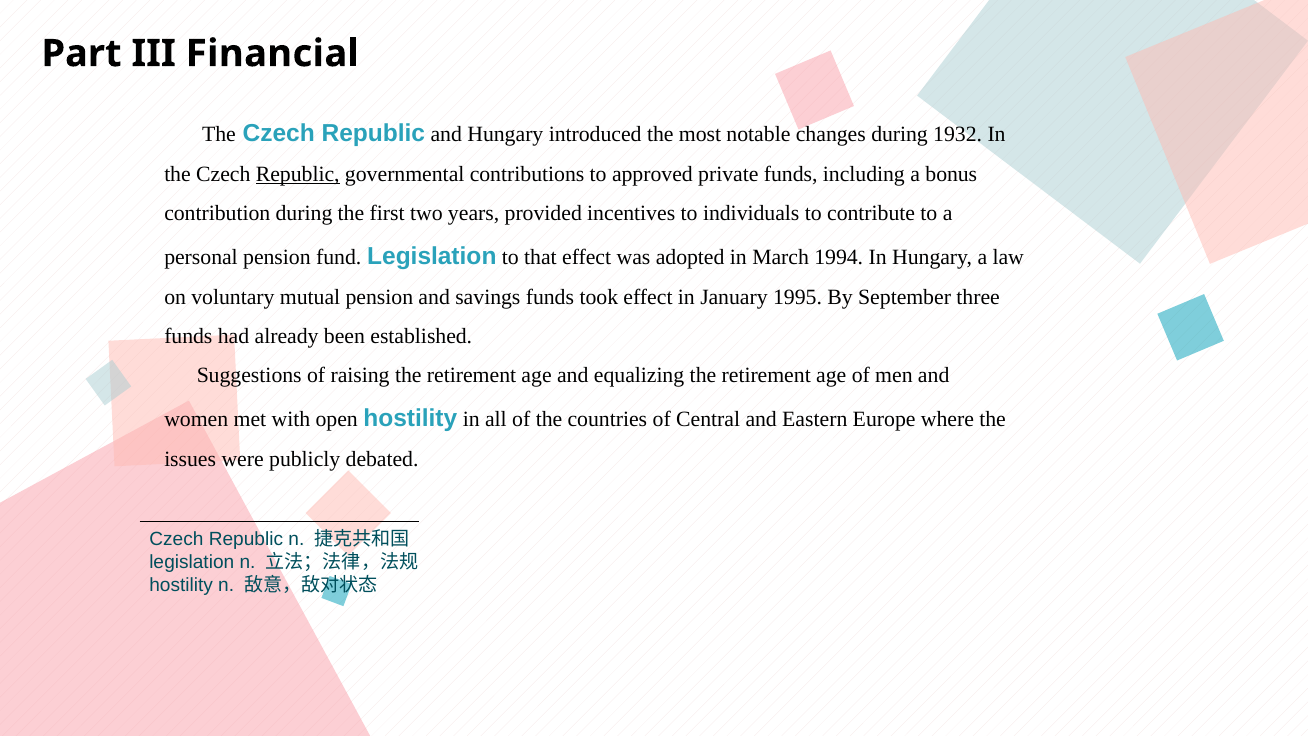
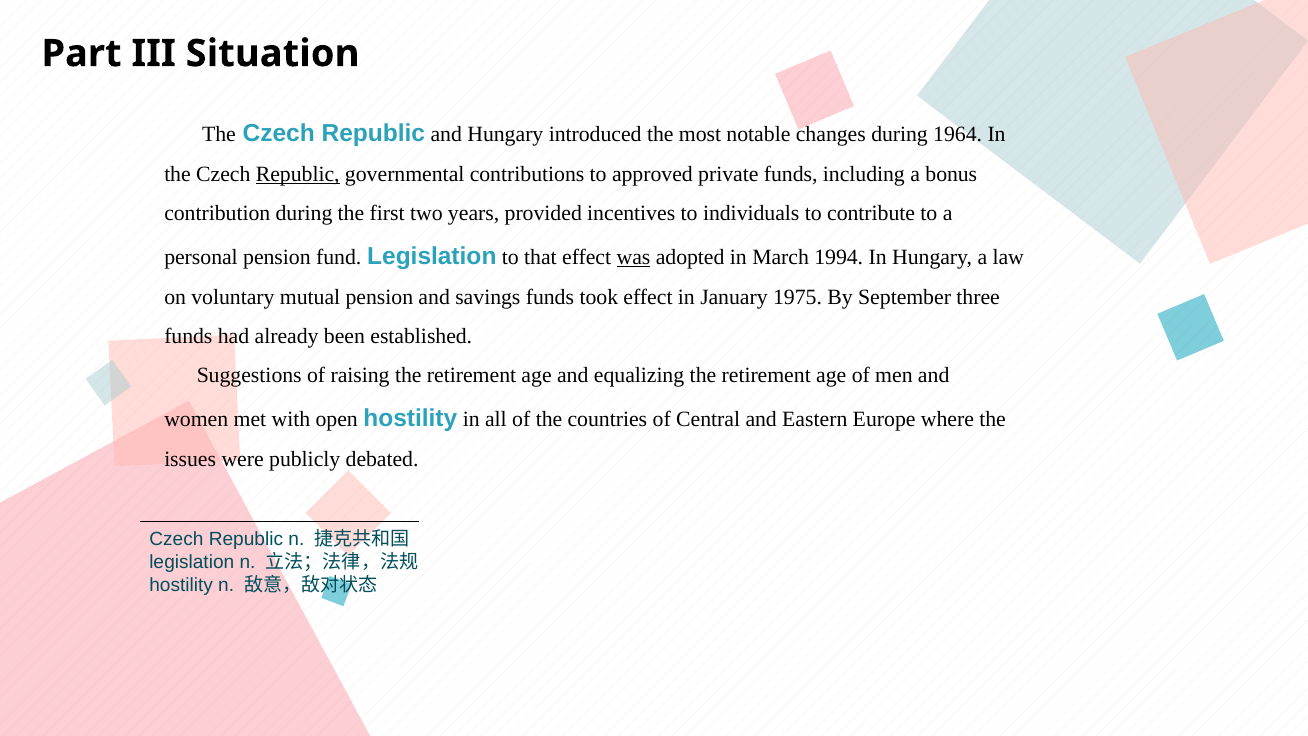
Financial: Financial -> Situation
1932: 1932 -> 1964
was underline: none -> present
1995: 1995 -> 1975
